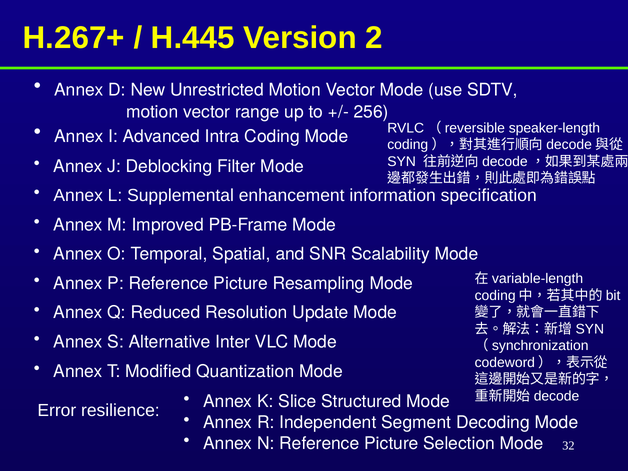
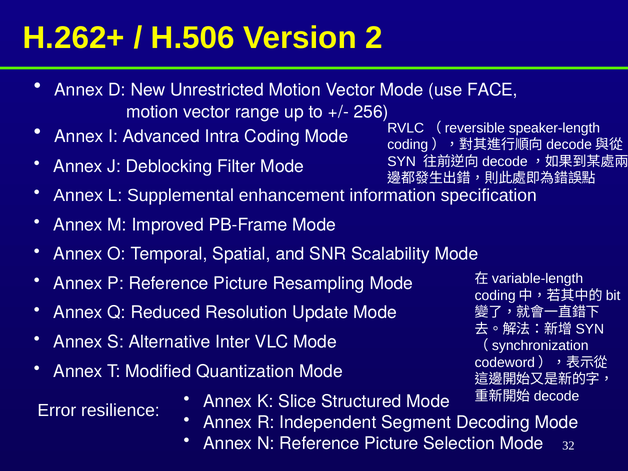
H.267+: H.267+ -> H.262+
H.445: H.445 -> H.506
SDTV: SDTV -> FACE
